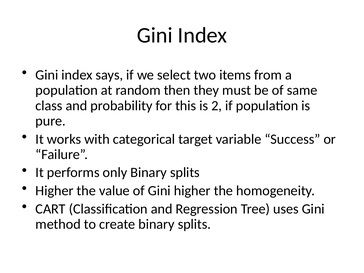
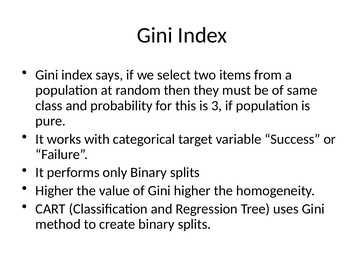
2: 2 -> 3
